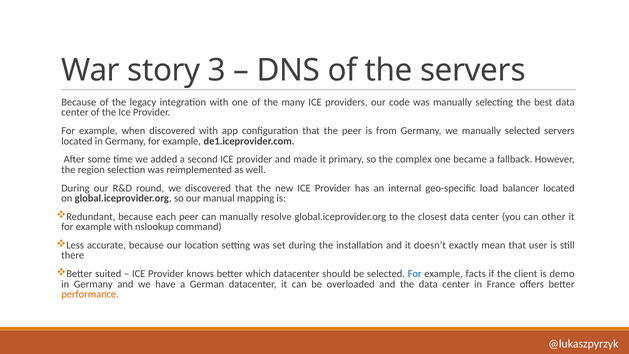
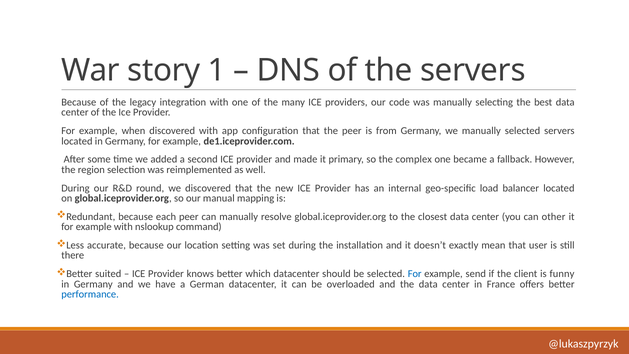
3: 3 -> 1
facts: facts -> send
demo: demo -> funny
performance colour: orange -> blue
